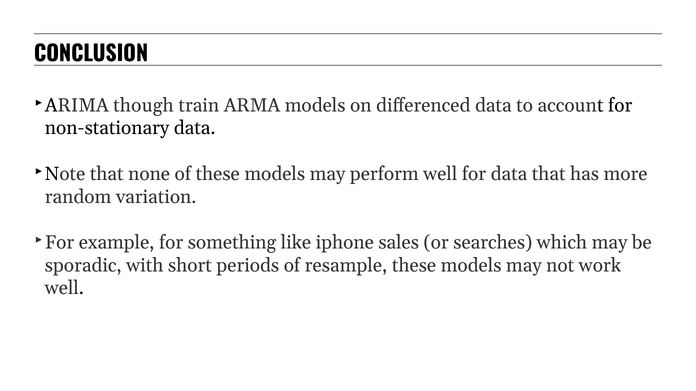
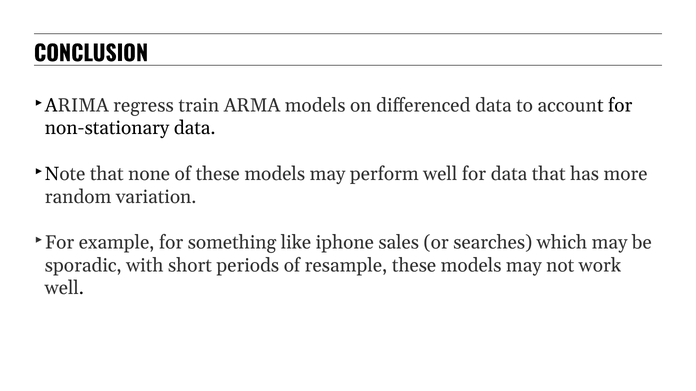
though: though -> regress
